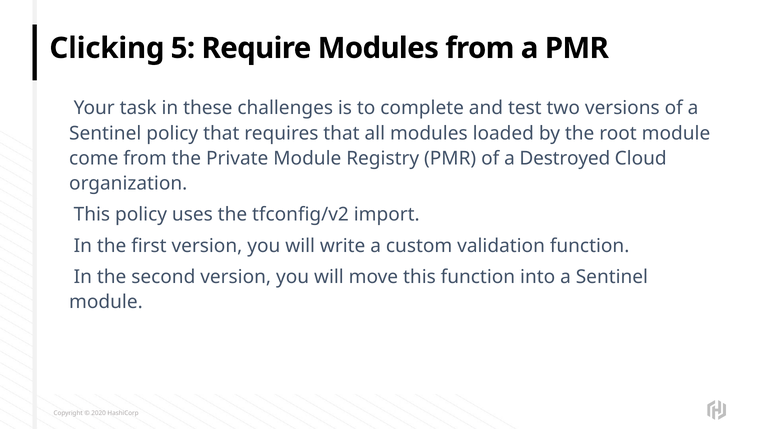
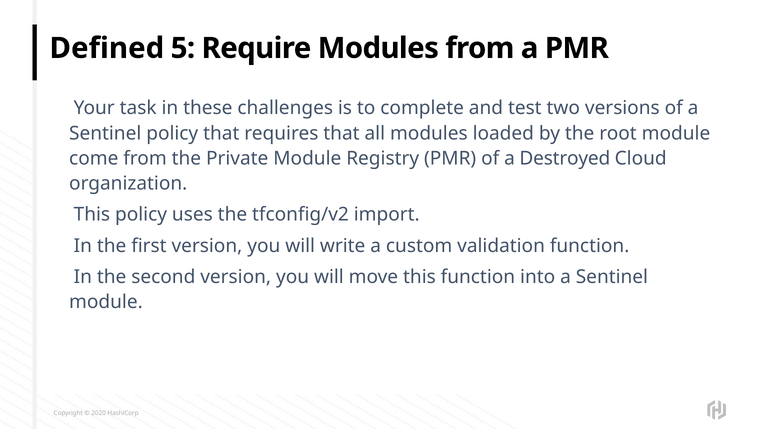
Clicking: Clicking -> Defined
